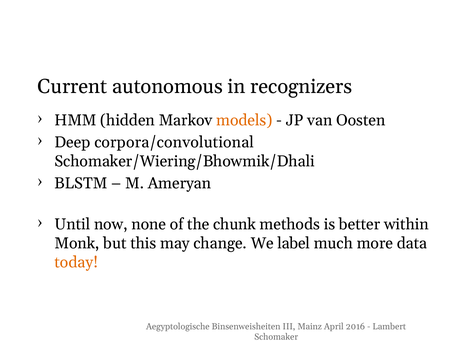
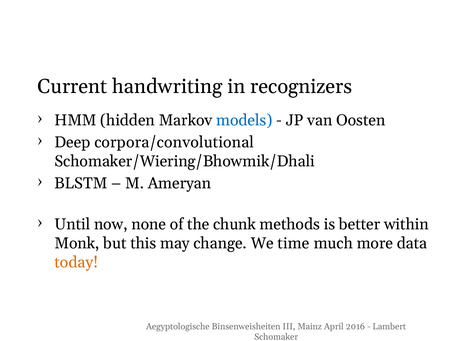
autonomous: autonomous -> handwriting
models colour: orange -> blue
label: label -> time
